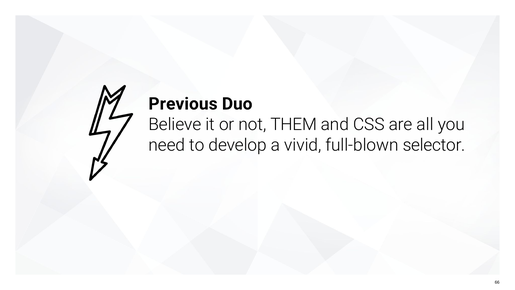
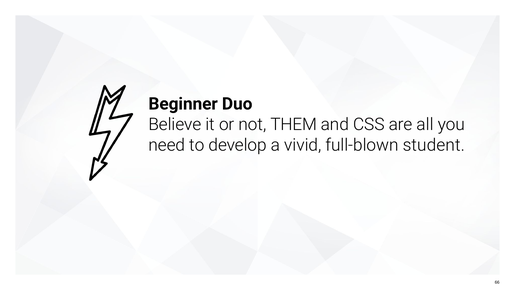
Previous: Previous -> Beginner
selector: selector -> student
